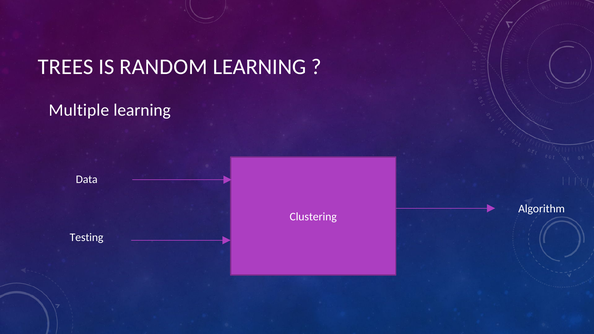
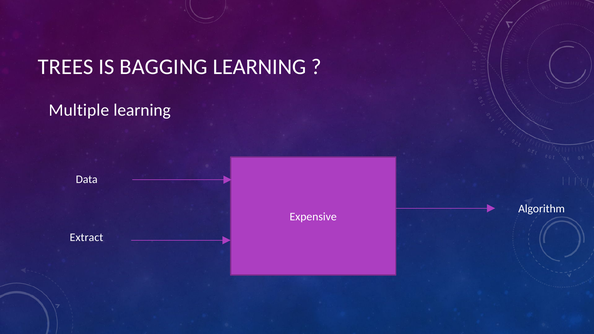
RANDOM: RANDOM -> BAGGING
Clustering: Clustering -> Expensive
Testing: Testing -> Extract
